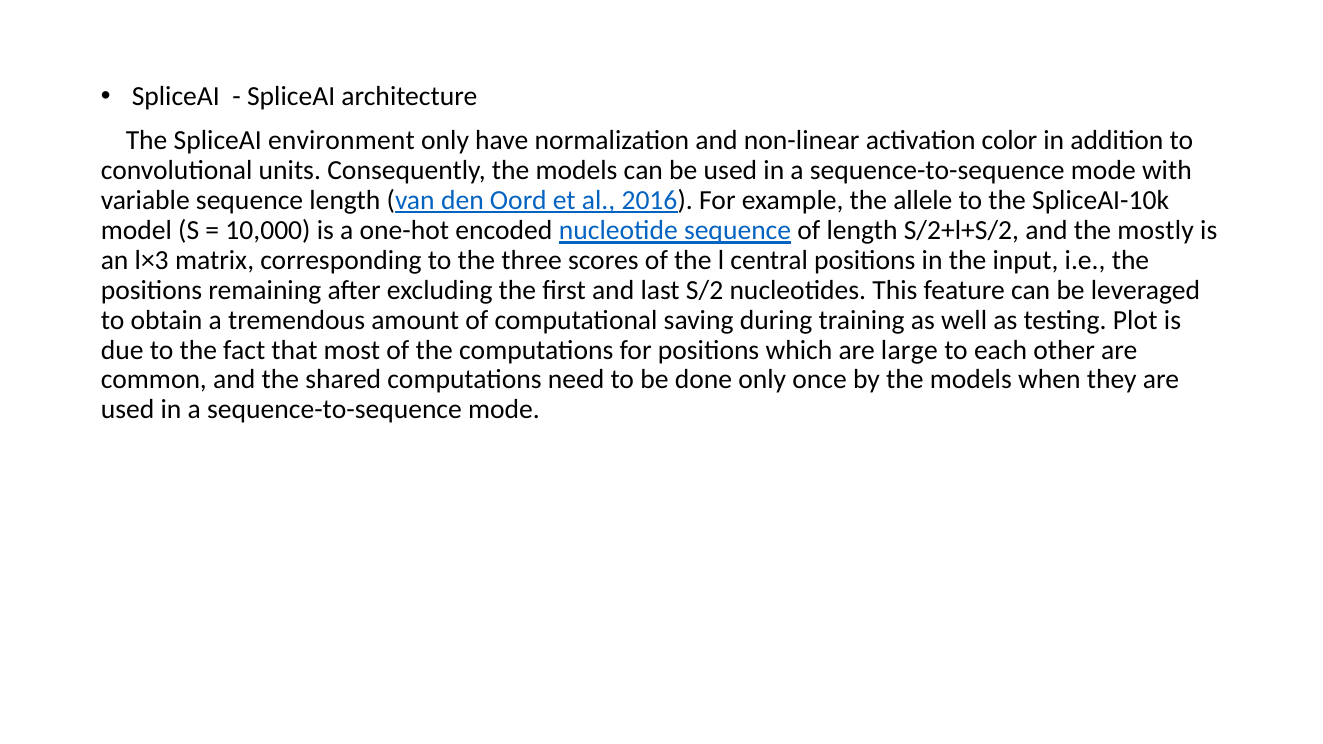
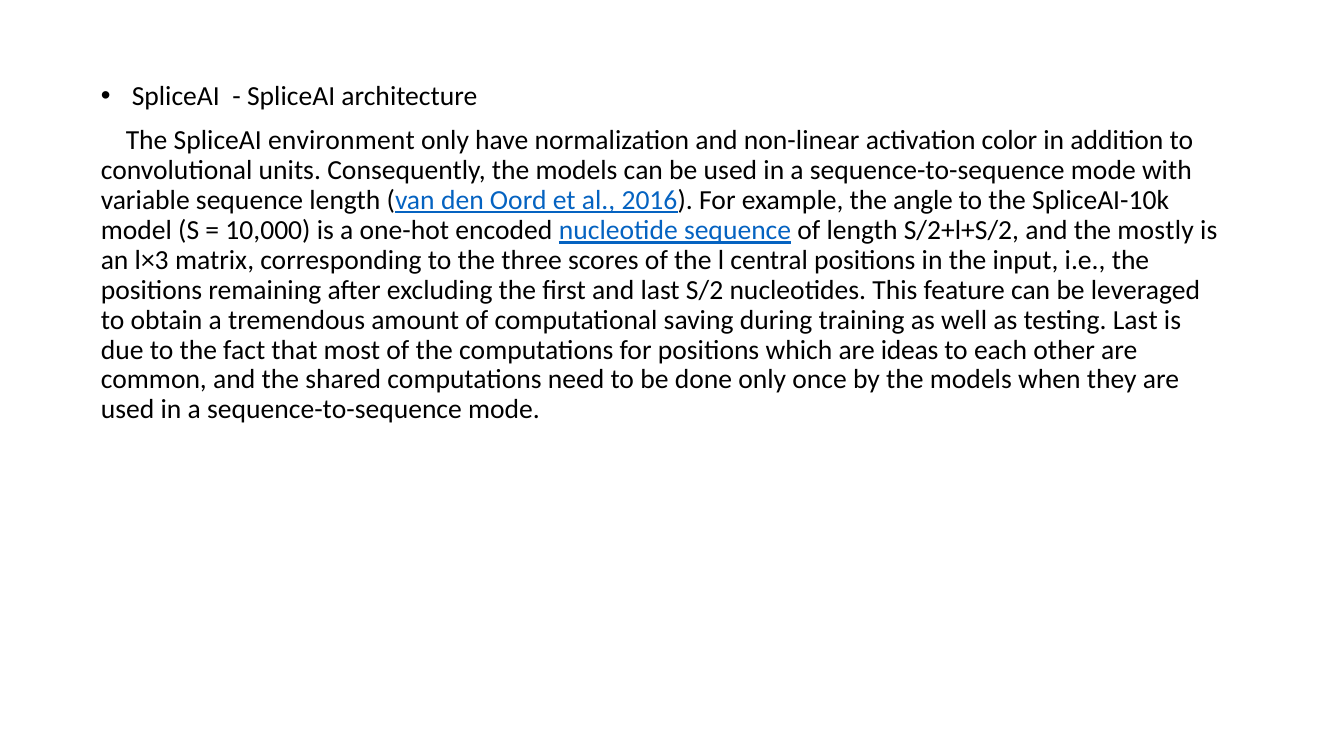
allele: allele -> angle
testing Plot: Plot -> Last
large: large -> ideas
